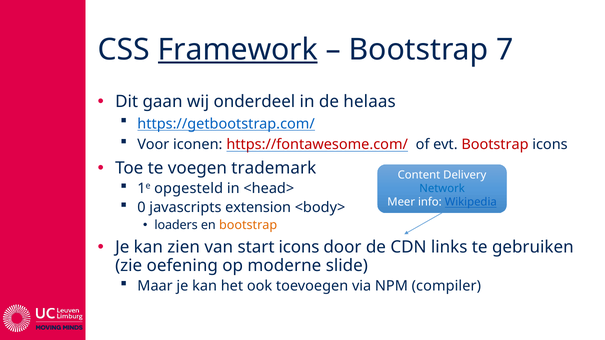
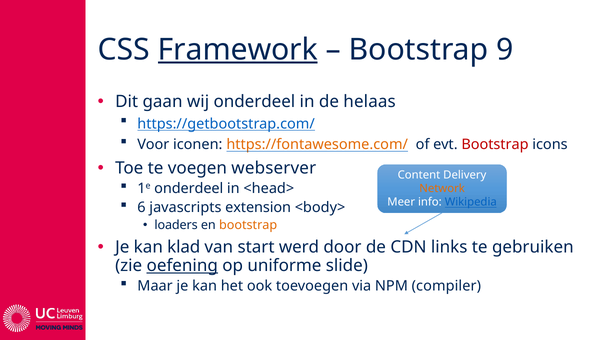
7: 7 -> 9
https://fontawesome.com/ colour: red -> orange
trademark: trademark -> webserver
1e opgesteld: opgesteld -> onderdeel
Network colour: blue -> orange
0: 0 -> 6
zien: zien -> klad
start icons: icons -> werd
oefening underline: none -> present
moderne: moderne -> uniforme
